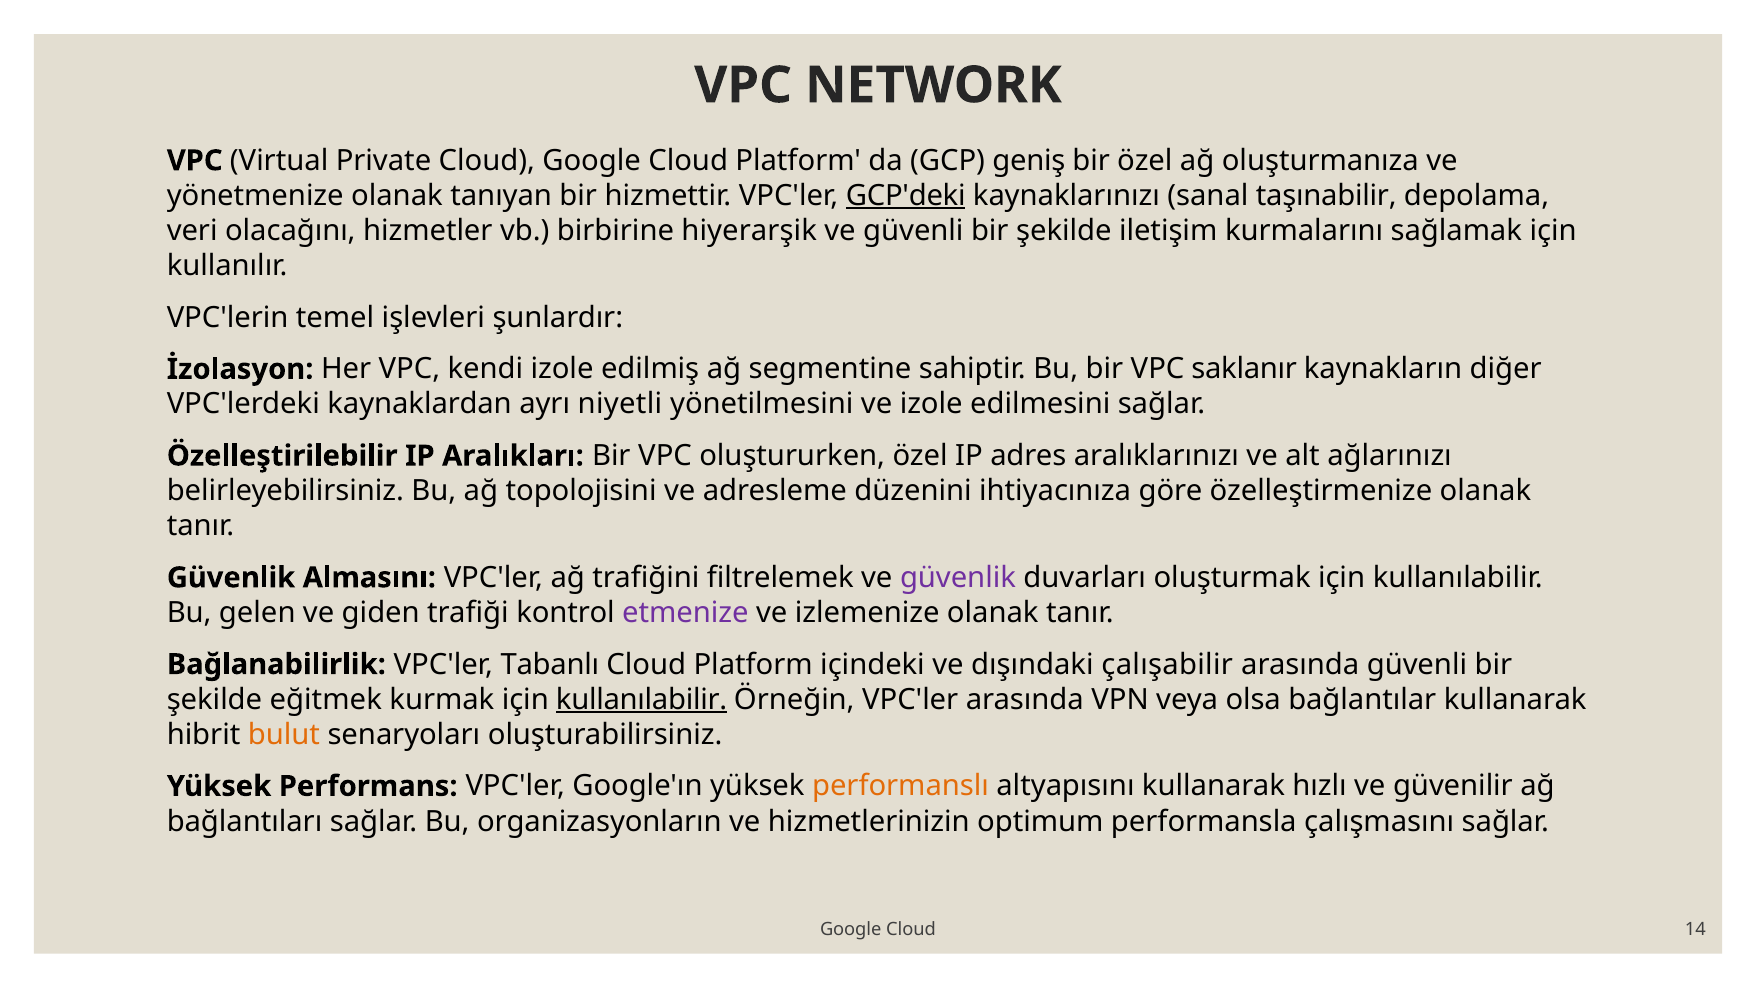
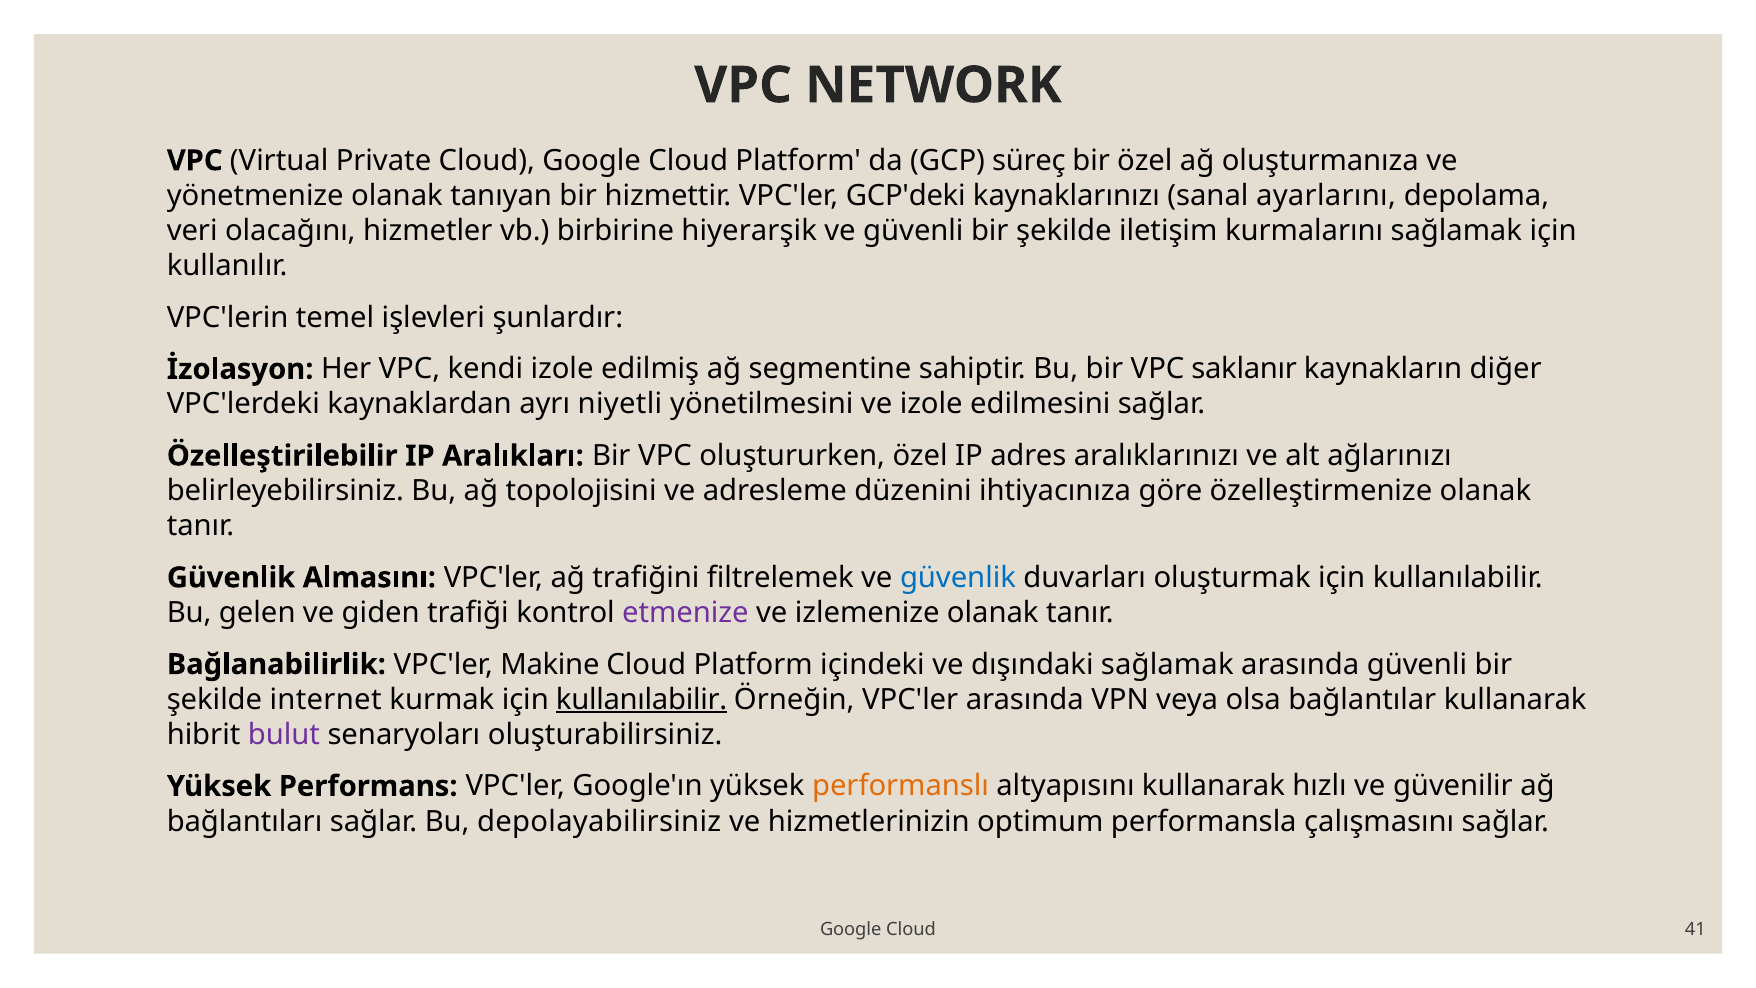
geniş: geniş -> süreç
GCP'deki underline: present -> none
taşınabilir: taşınabilir -> ayarlarını
güvenlik at (958, 578) colour: purple -> blue
Tabanlı: Tabanlı -> Makine
dışındaki çalışabilir: çalışabilir -> sağlamak
eğitmek: eğitmek -> internet
bulut colour: orange -> purple
organizasyonların: organizasyonların -> depolayabilirsiniz
14: 14 -> 41
